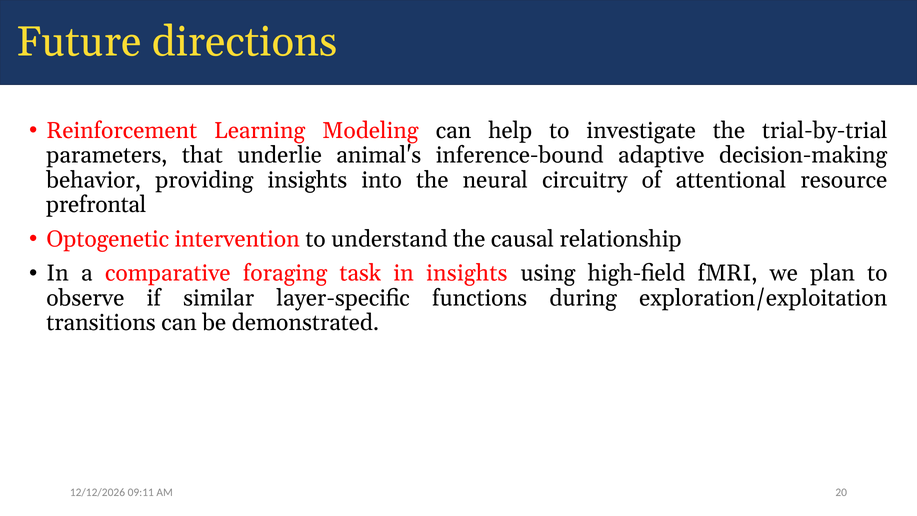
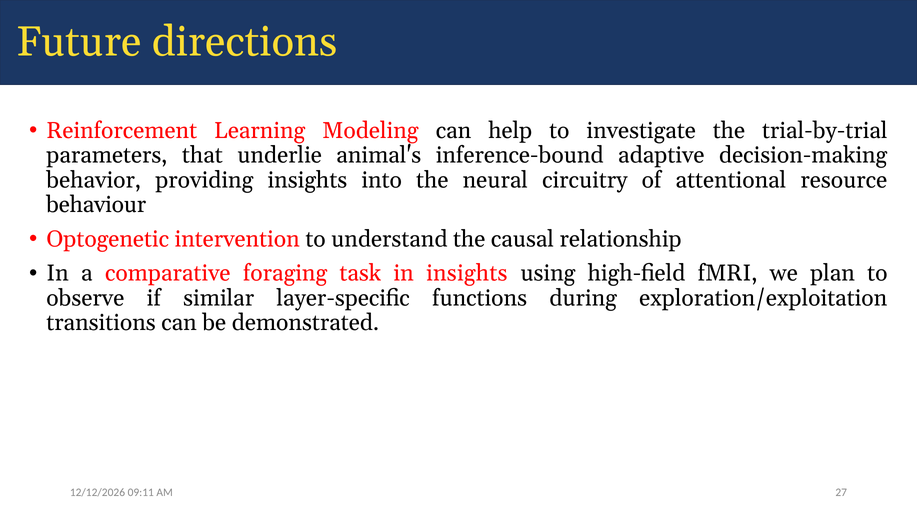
prefrontal: prefrontal -> behaviour
20: 20 -> 27
